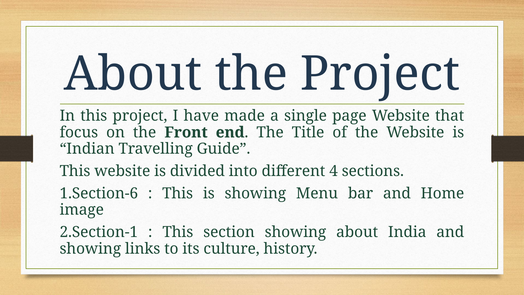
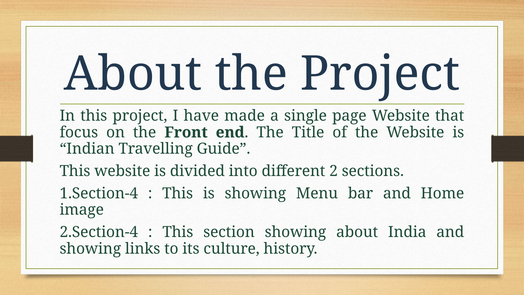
4: 4 -> 2
1.Section-6: 1.Section-6 -> 1.Section-4
2.Section-1: 2.Section-1 -> 2.Section-4
